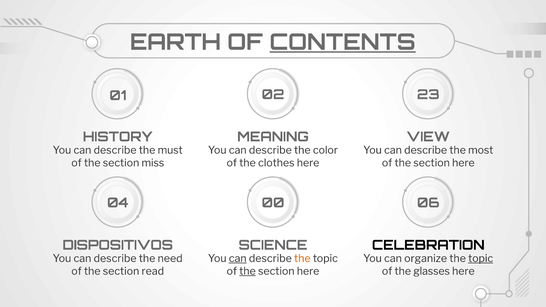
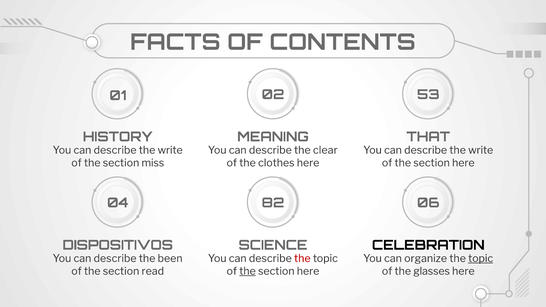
EARTH: EARTH -> FACTS
CONTENTS underline: present -> none
23: 23 -> 53
VIEW: VIEW -> THAT
must at (170, 150): must -> write
color: color -> clear
most at (481, 150): most -> write
00: 00 -> 82
need: need -> been
can at (238, 259) underline: present -> none
the at (302, 259) colour: orange -> red
